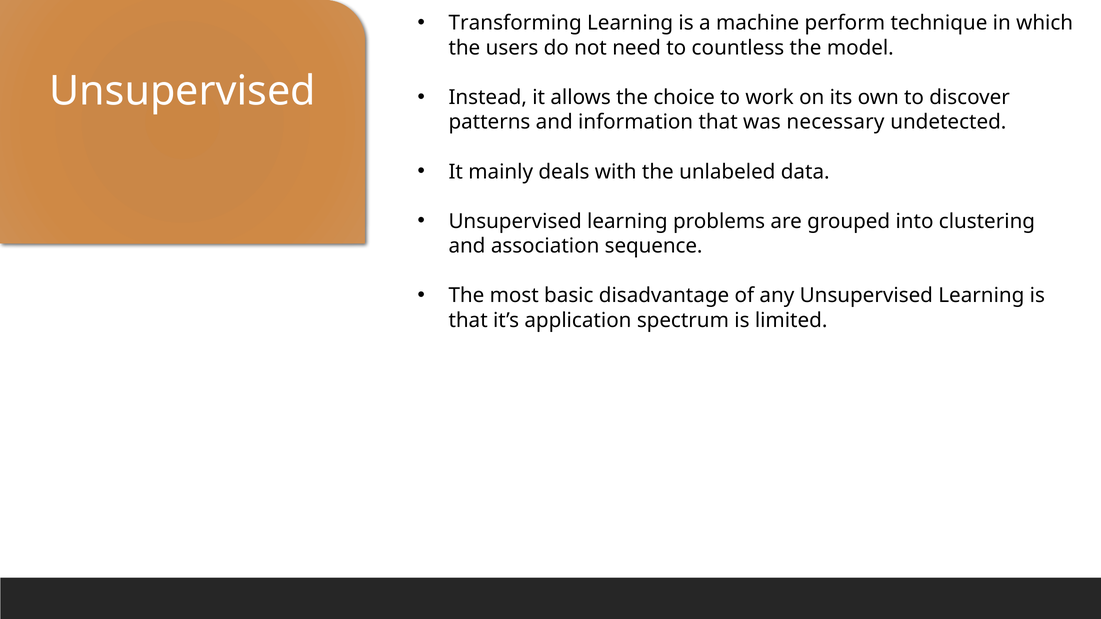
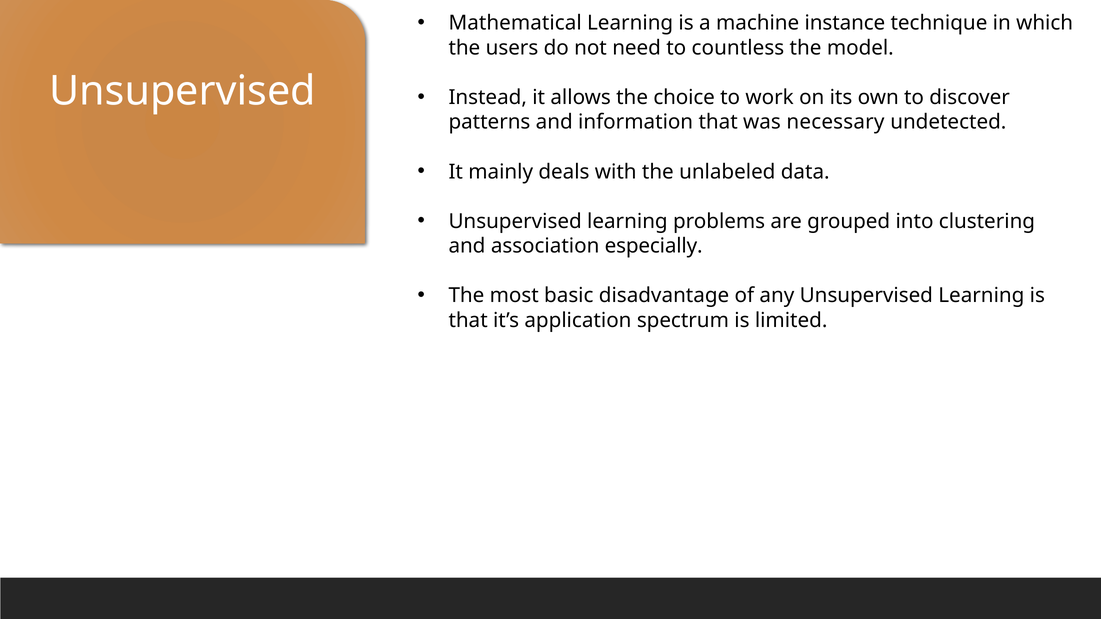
Transforming: Transforming -> Mathematical
perform: perform -> instance
sequence: sequence -> especially
